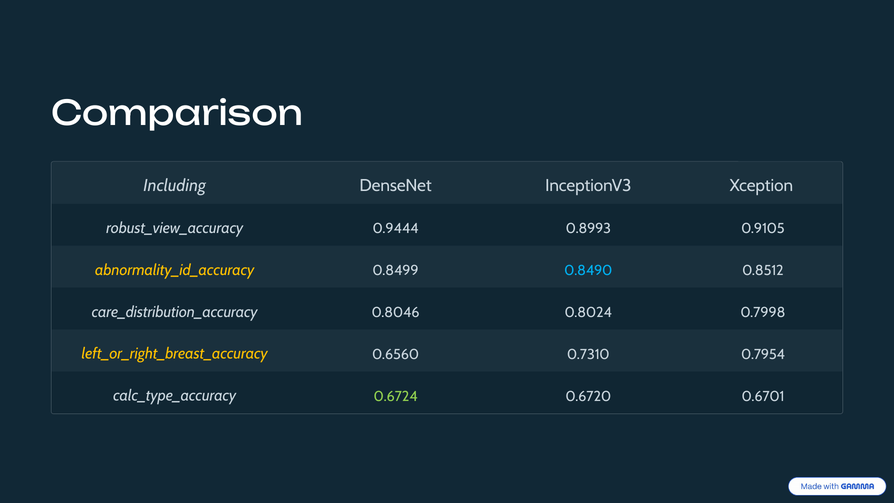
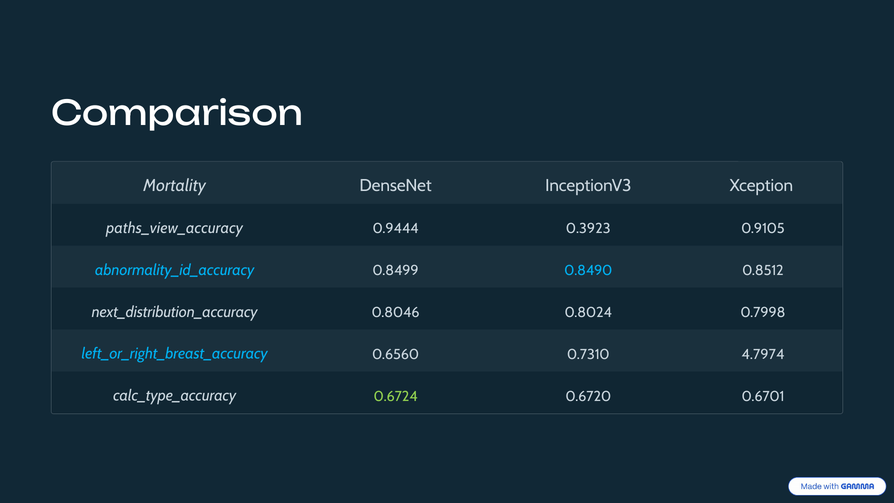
Including: Including -> Mortality
robust_view_accuracy: robust_view_accuracy -> paths_view_accuracy
0.8993: 0.8993 -> 0.3923
abnormality_id_accuracy colour: yellow -> light blue
care_distribution_accuracy: care_distribution_accuracy -> next_distribution_accuracy
left_or_right_breast_accuracy colour: yellow -> light blue
0.7954: 0.7954 -> 4.7974
